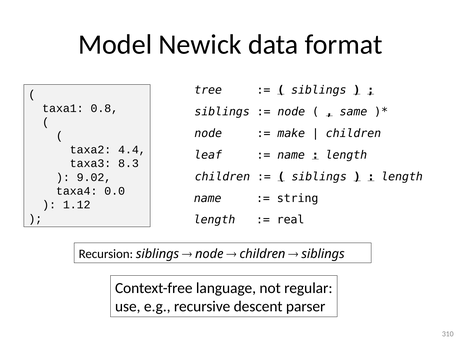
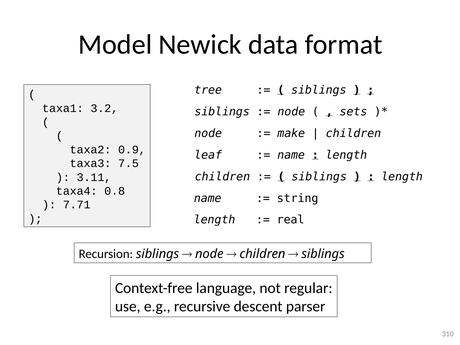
0.8: 0.8 -> 3.2
same: same -> sets
4.4: 4.4 -> 0.9
8.3: 8.3 -> 7.5
9.02: 9.02 -> 3.11
0.0: 0.0 -> 0.8
1.12: 1.12 -> 7.71
